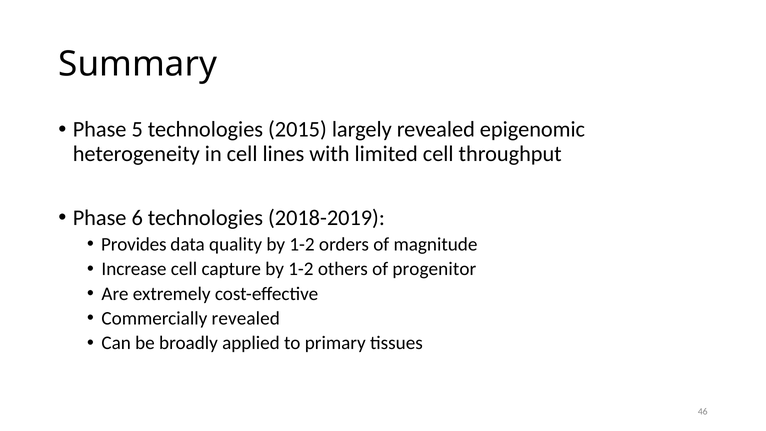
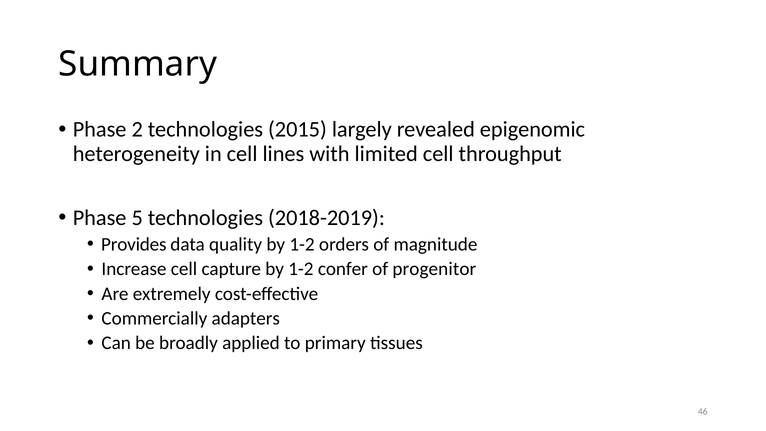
5: 5 -> 2
6: 6 -> 5
others: others -> confer
Commercially revealed: revealed -> adapters
